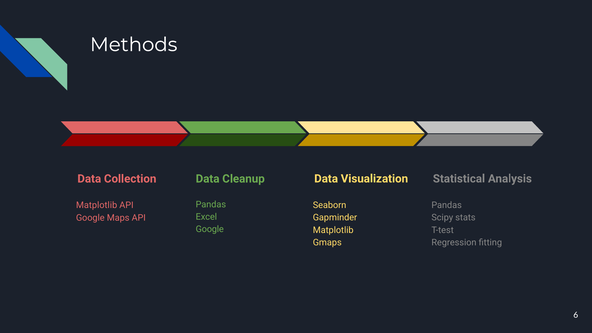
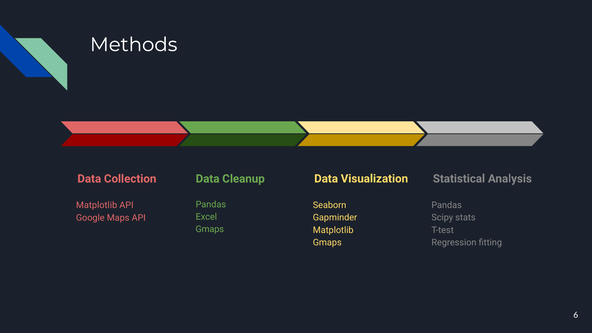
Google at (210, 229): Google -> Gmaps
